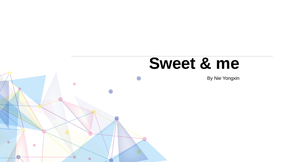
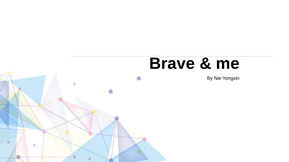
Sweet: Sweet -> Brave
